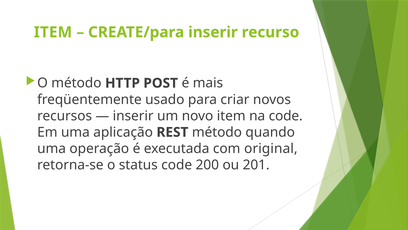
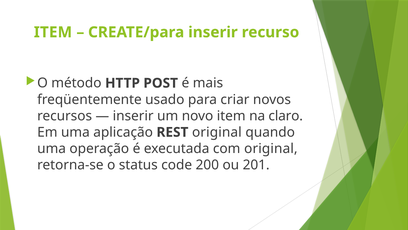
na code: code -> claro
REST método: método -> original
